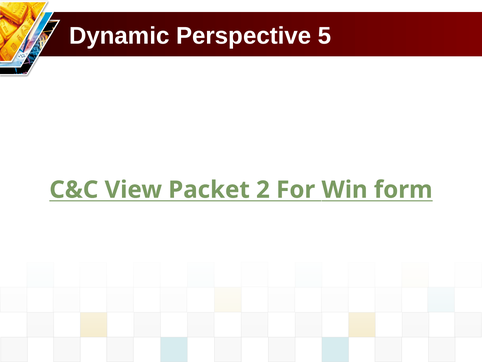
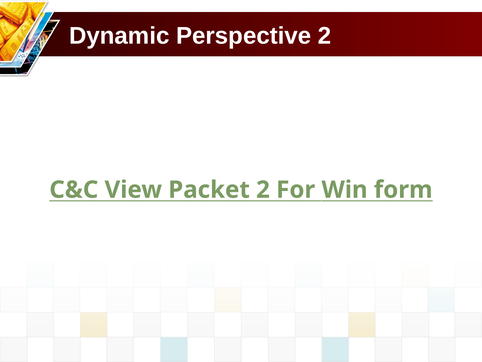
Perspective 5: 5 -> 2
